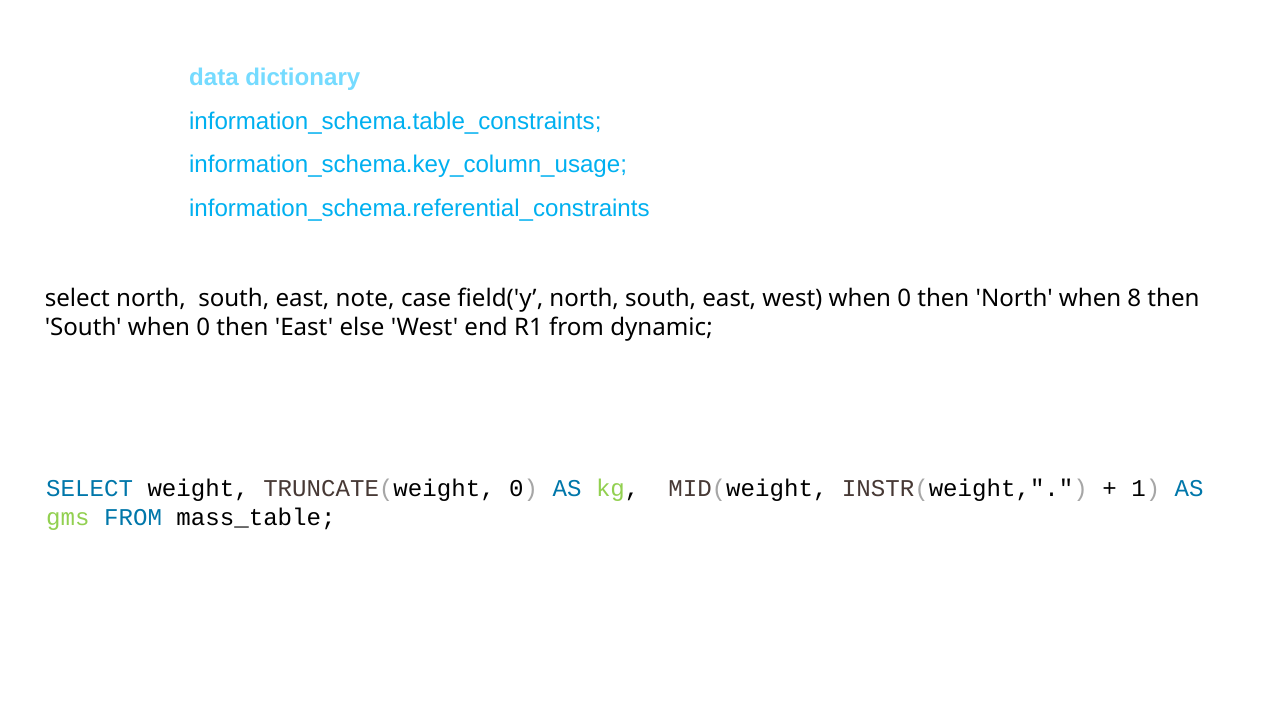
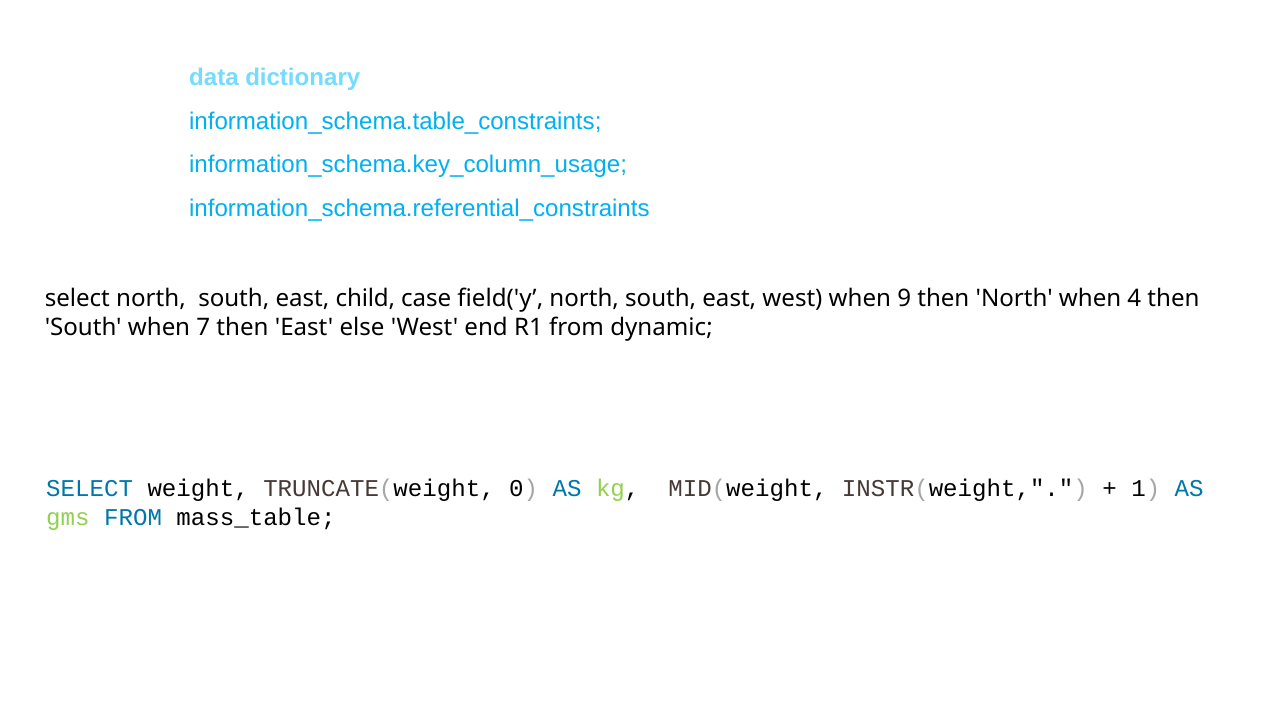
note: note -> child
west when 0: 0 -> 9
8: 8 -> 4
South when 0: 0 -> 7
